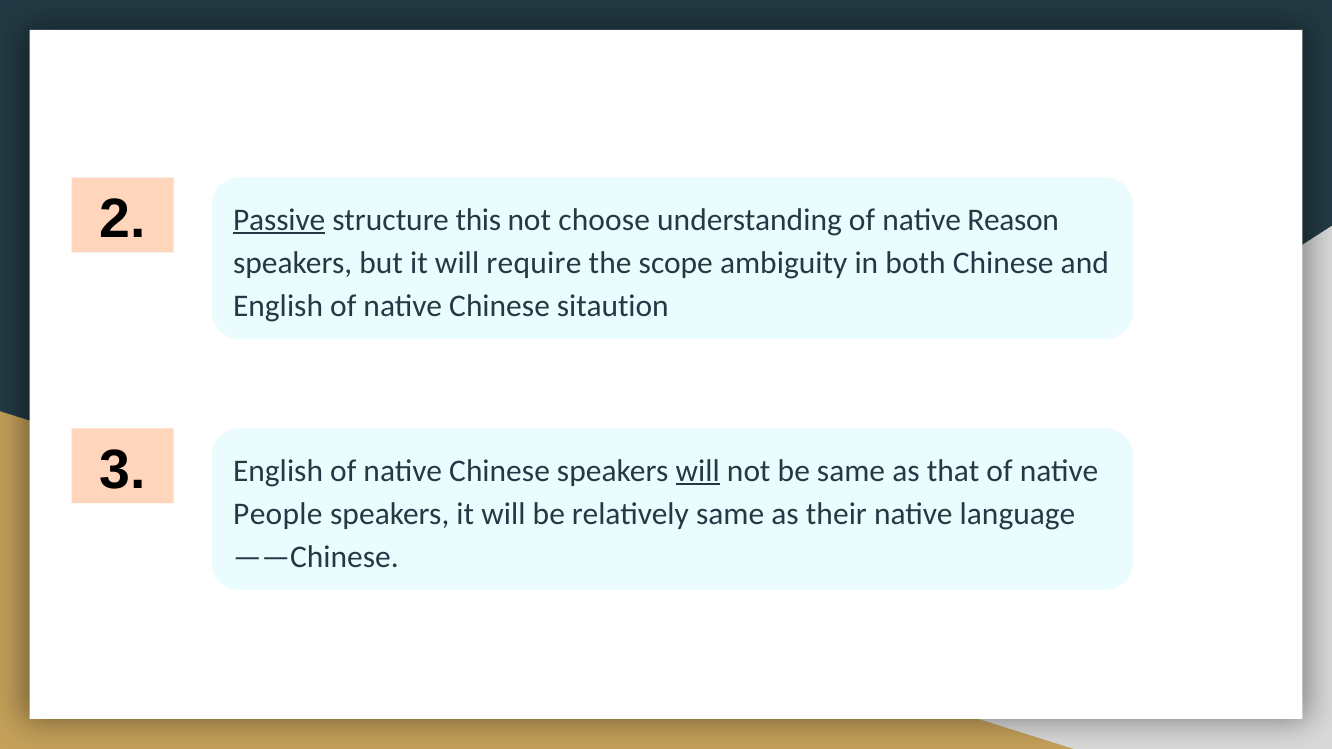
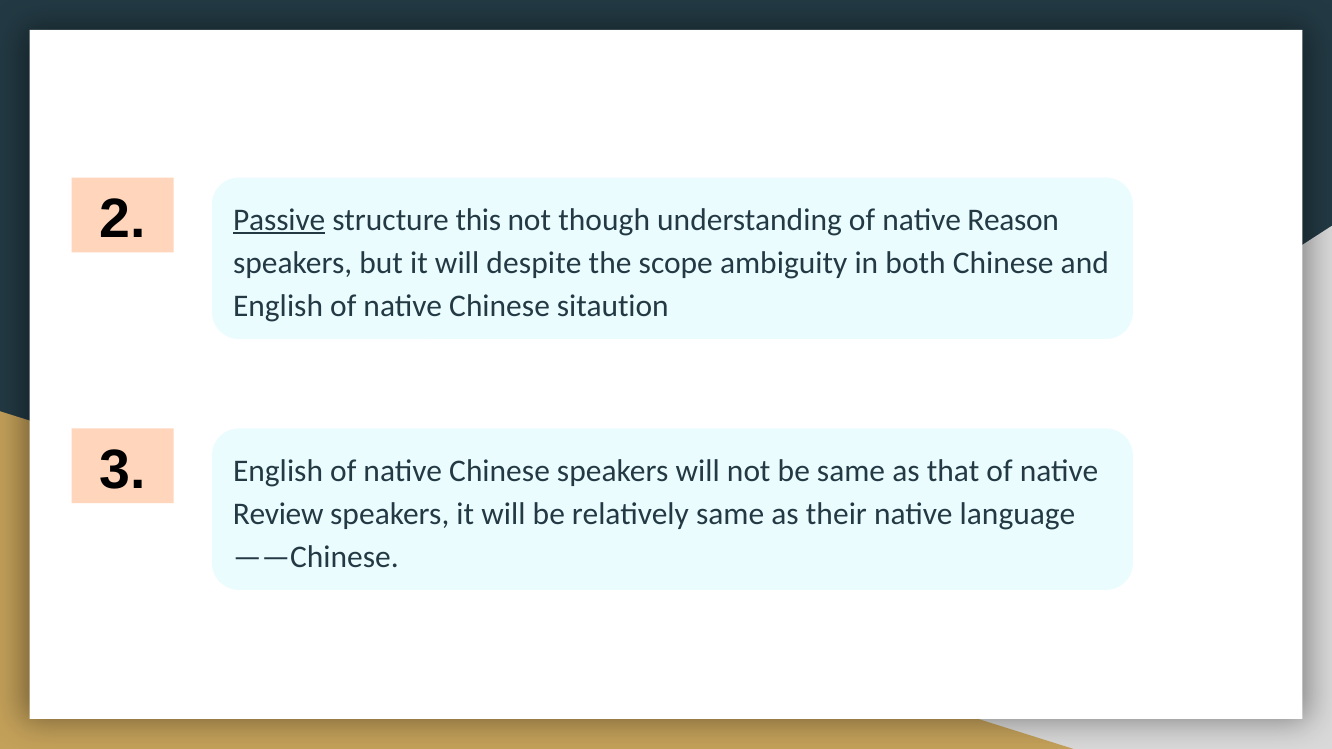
choose: choose -> though
require: require -> despite
will at (698, 471) underline: present -> none
People: People -> Review
